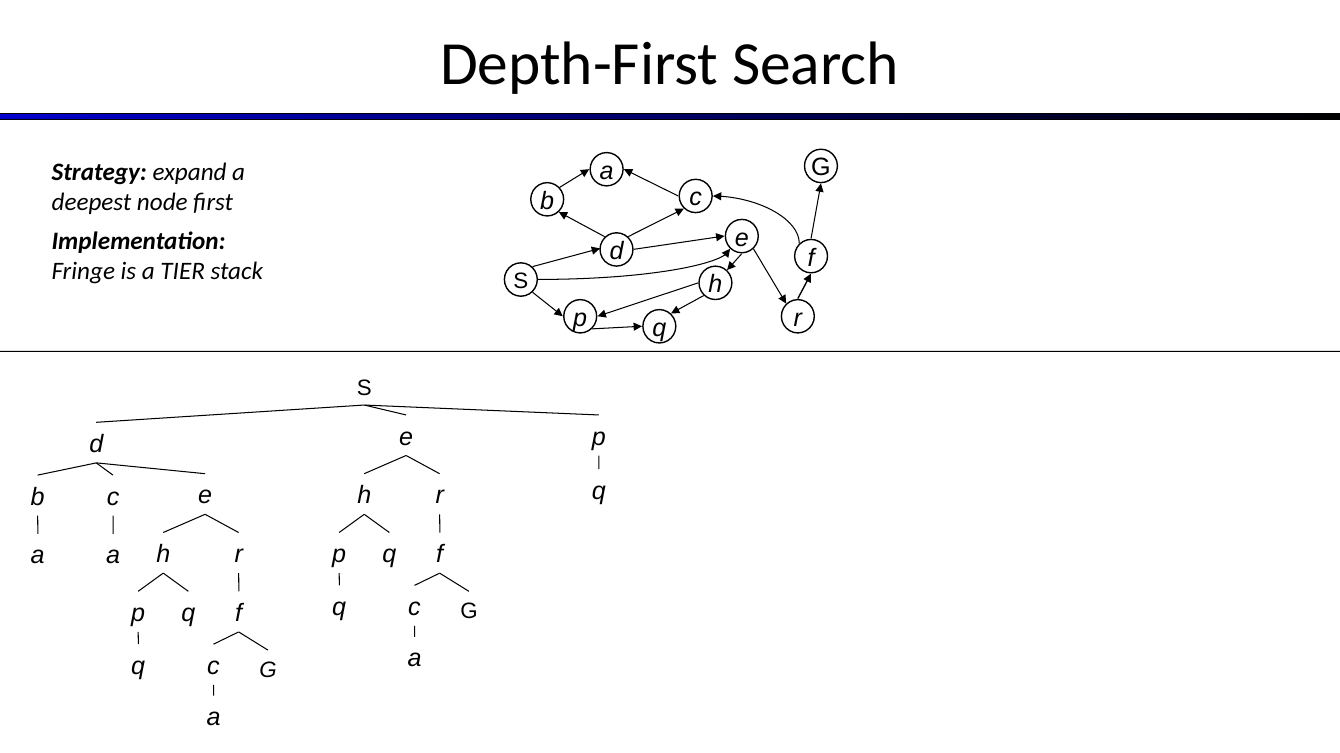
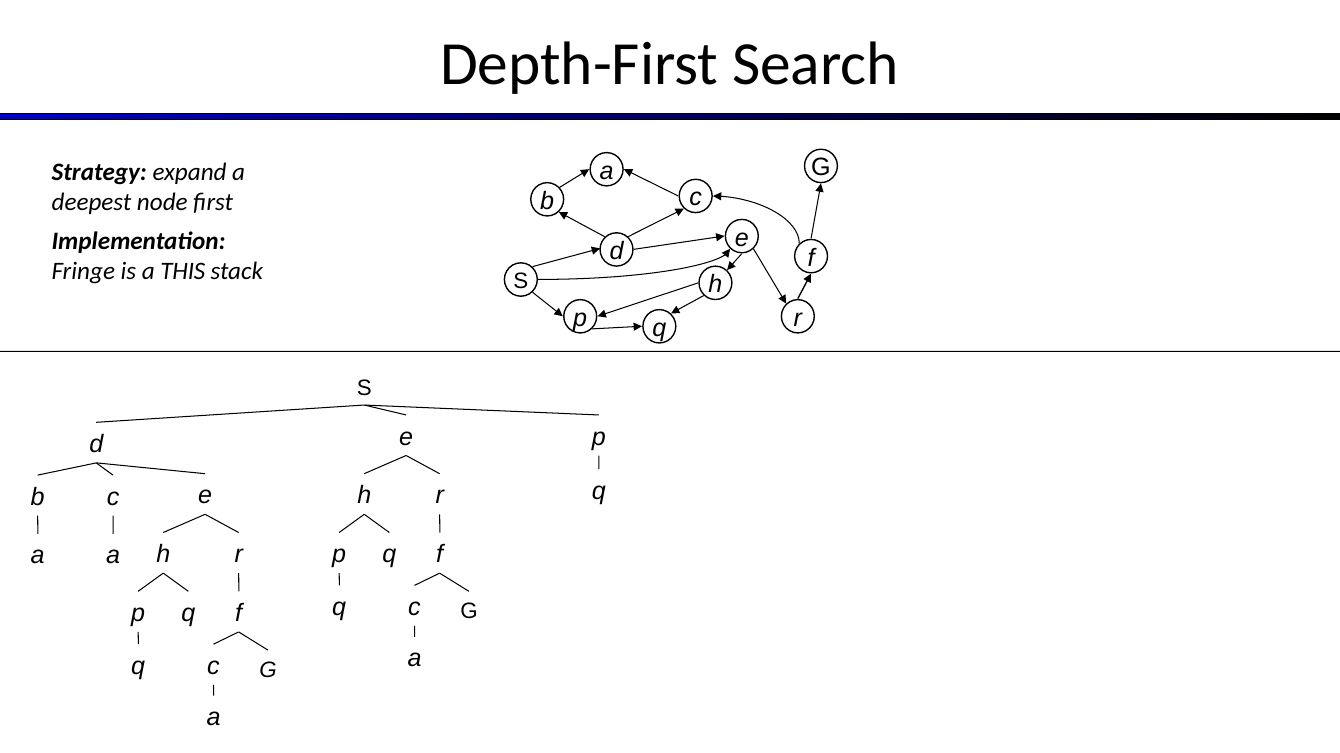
TIER: TIER -> THIS
